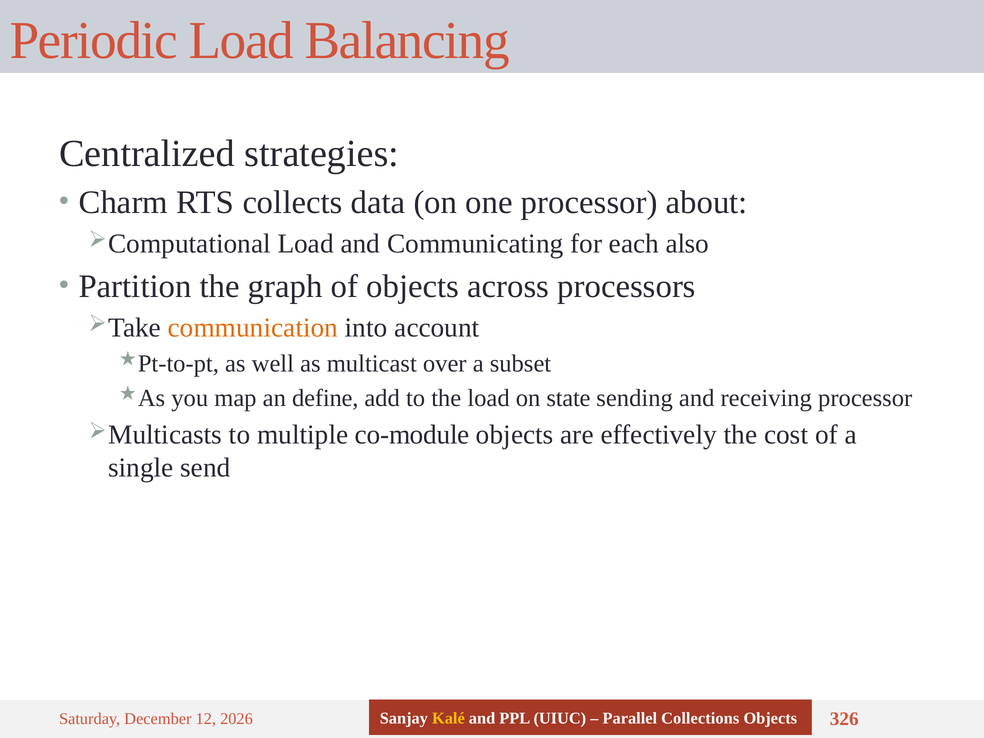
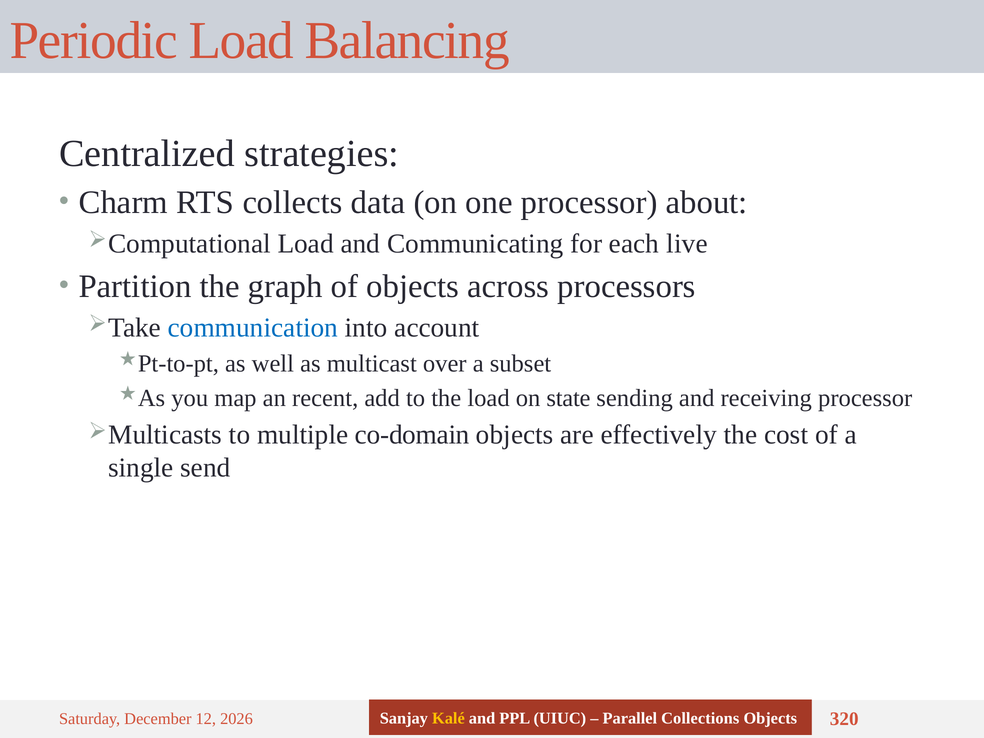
also: also -> live
communication colour: orange -> blue
define: define -> recent
co-module: co-module -> co-domain
326: 326 -> 320
